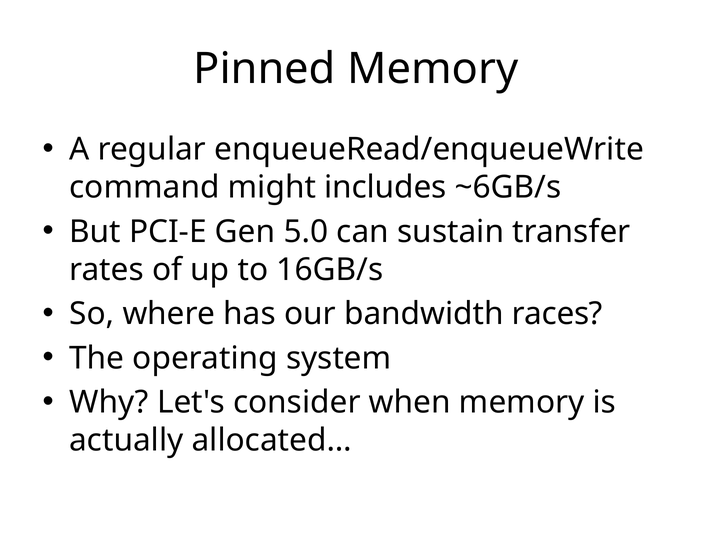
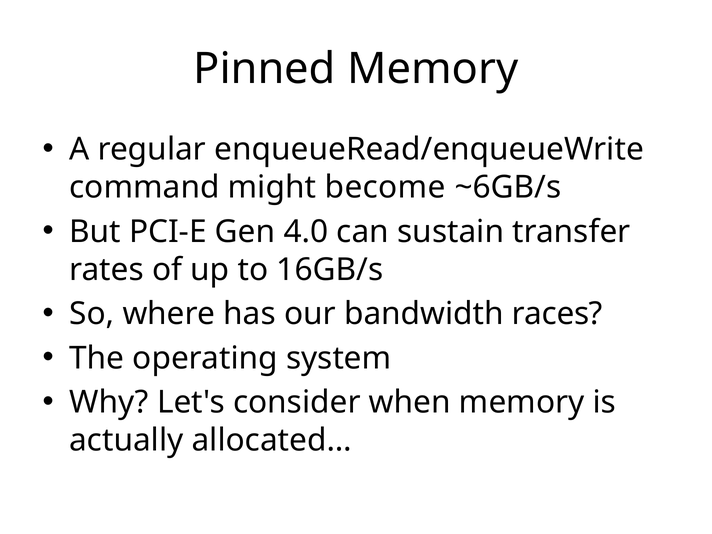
includes: includes -> become
5.0: 5.0 -> 4.0
